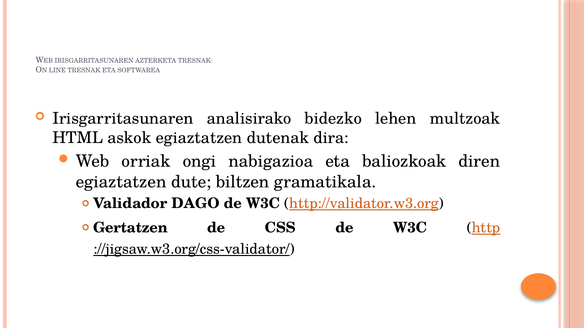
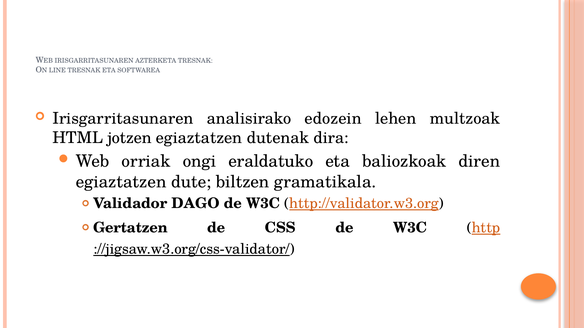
bidezko: bidezko -> edozein
askok: askok -> jotzen
nabigazioa: nabigazioa -> eraldatuko
